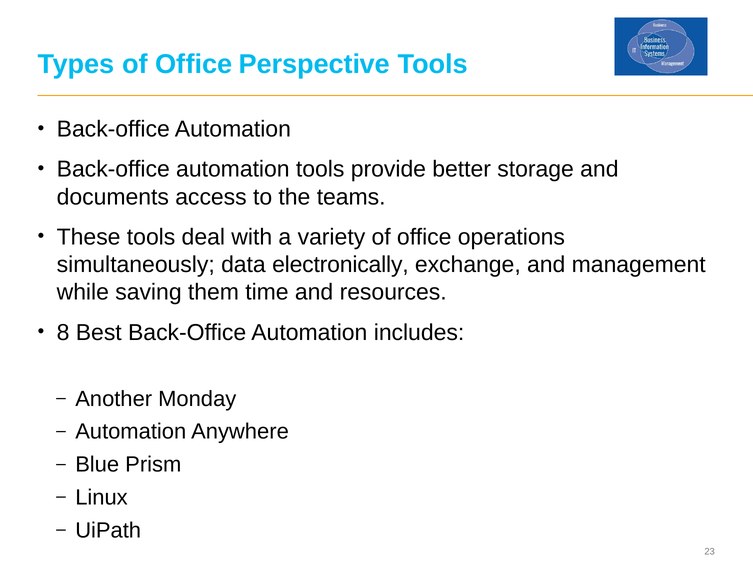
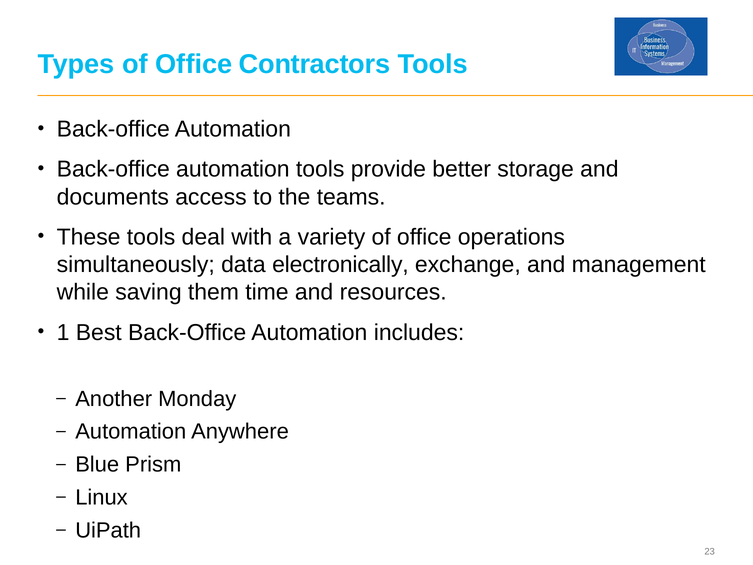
Perspective: Perspective -> Contractors
8: 8 -> 1
